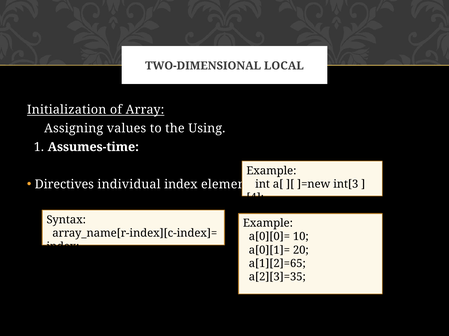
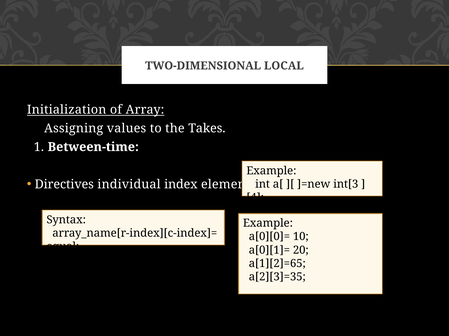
Using: Using -> Takes
Assumes-time: Assumes-time -> Between-time
index at (63, 247): index -> equal
